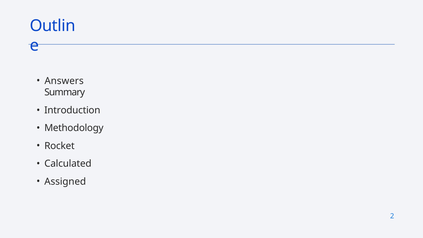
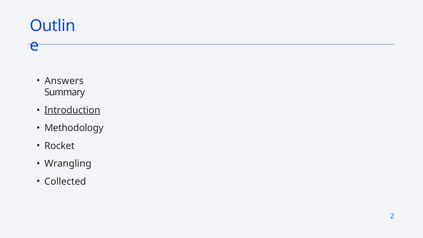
Introduction underline: none -> present
Calculated: Calculated -> Wrangling
Assigned: Assigned -> Collected
